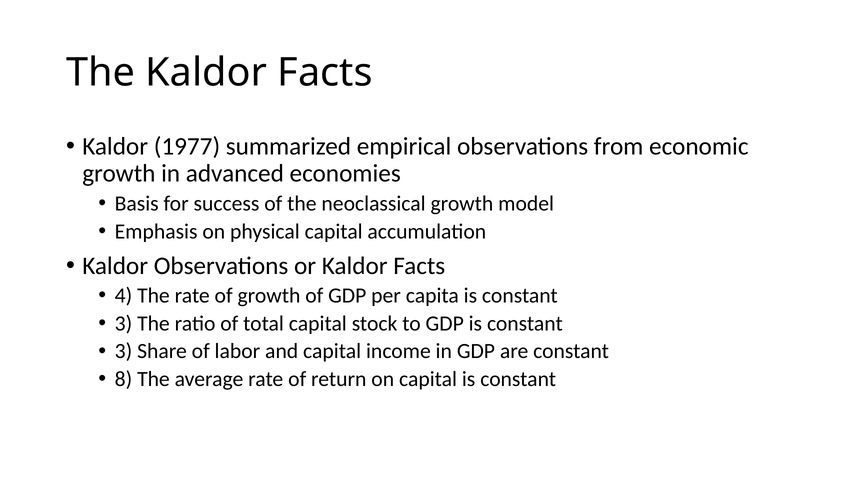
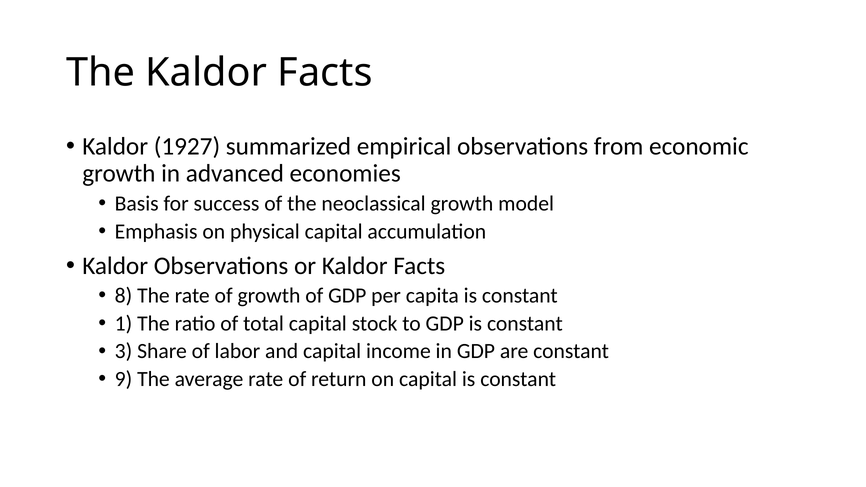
1977: 1977 -> 1927
4: 4 -> 8
3 at (123, 323): 3 -> 1
8: 8 -> 9
